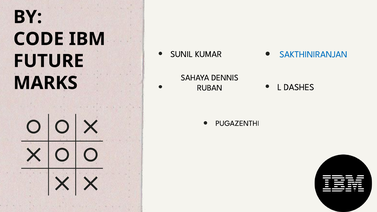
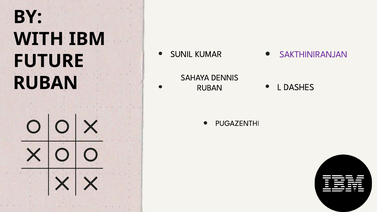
CODE: CODE -> WITH
SAKTHINIRANJAN colour: blue -> purple
MARKS at (45, 83): MARKS -> RUBAN
